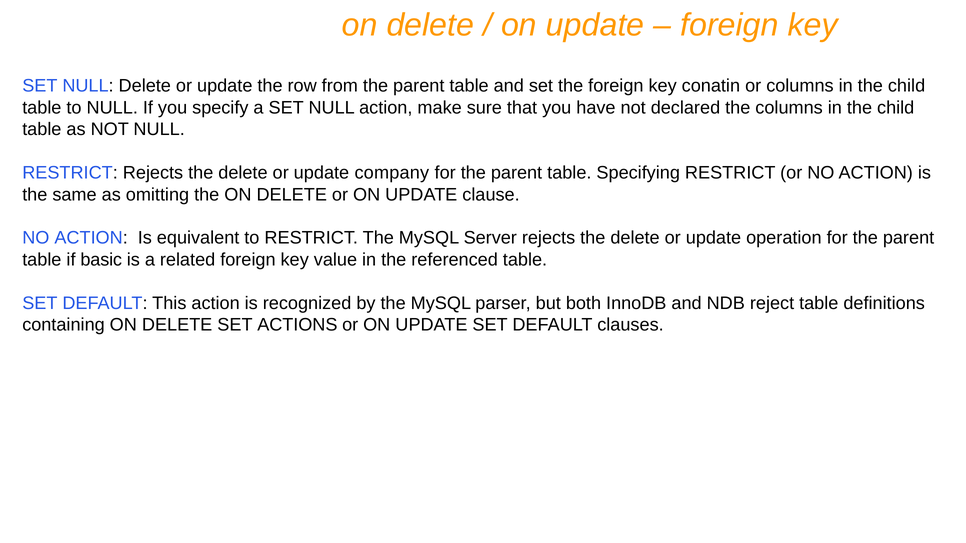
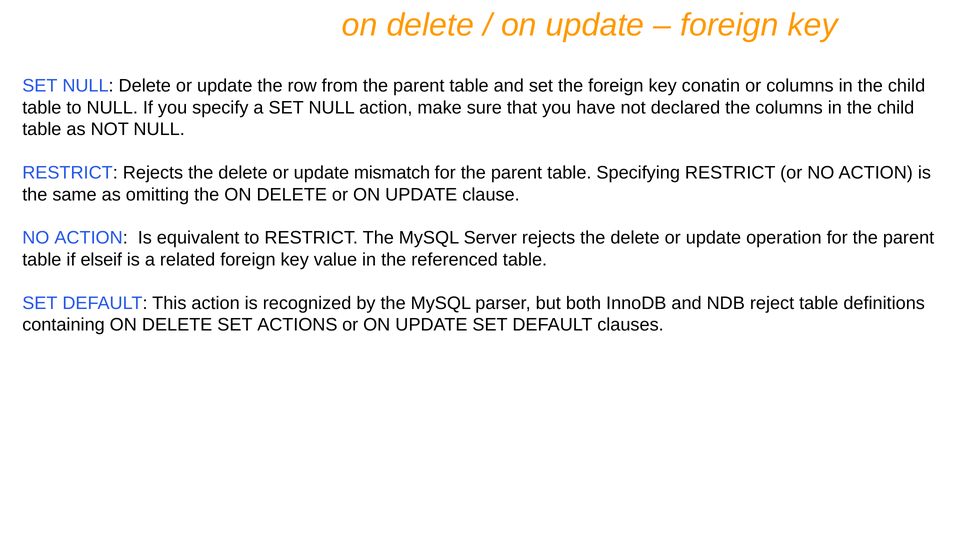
company: company -> mismatch
basic: basic -> elseif
